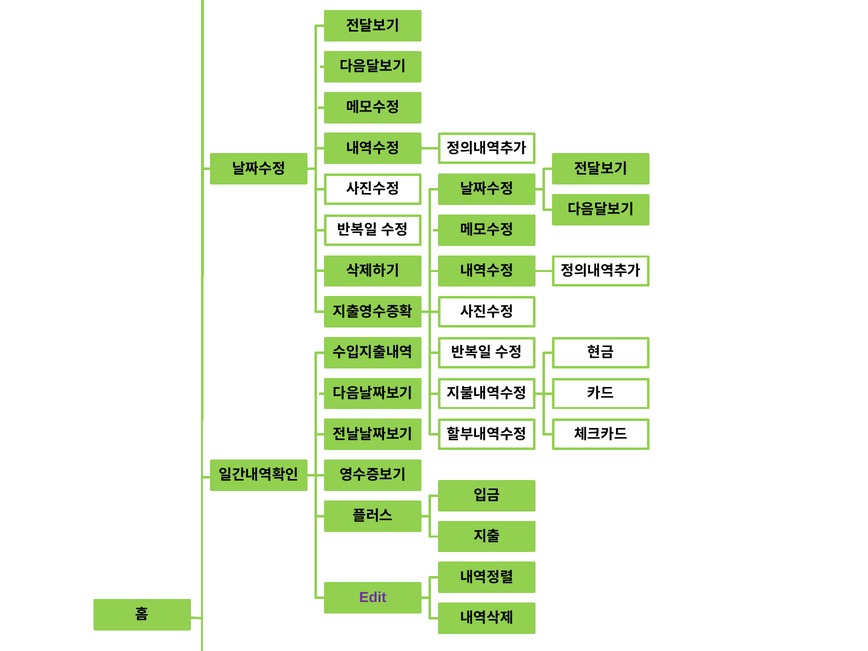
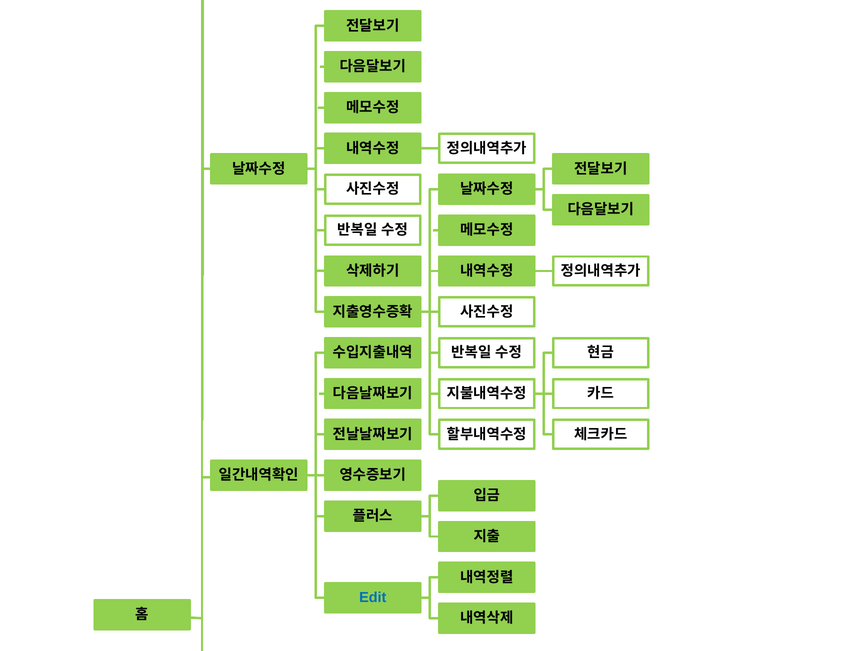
Edit colour: purple -> blue
